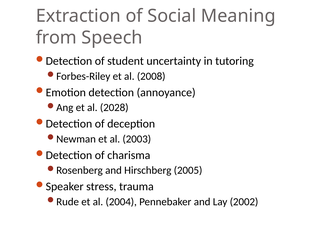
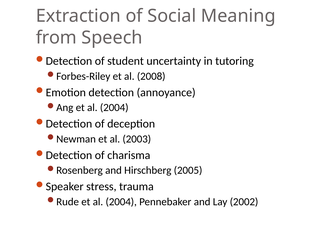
2028 at (114, 107): 2028 -> 2004
